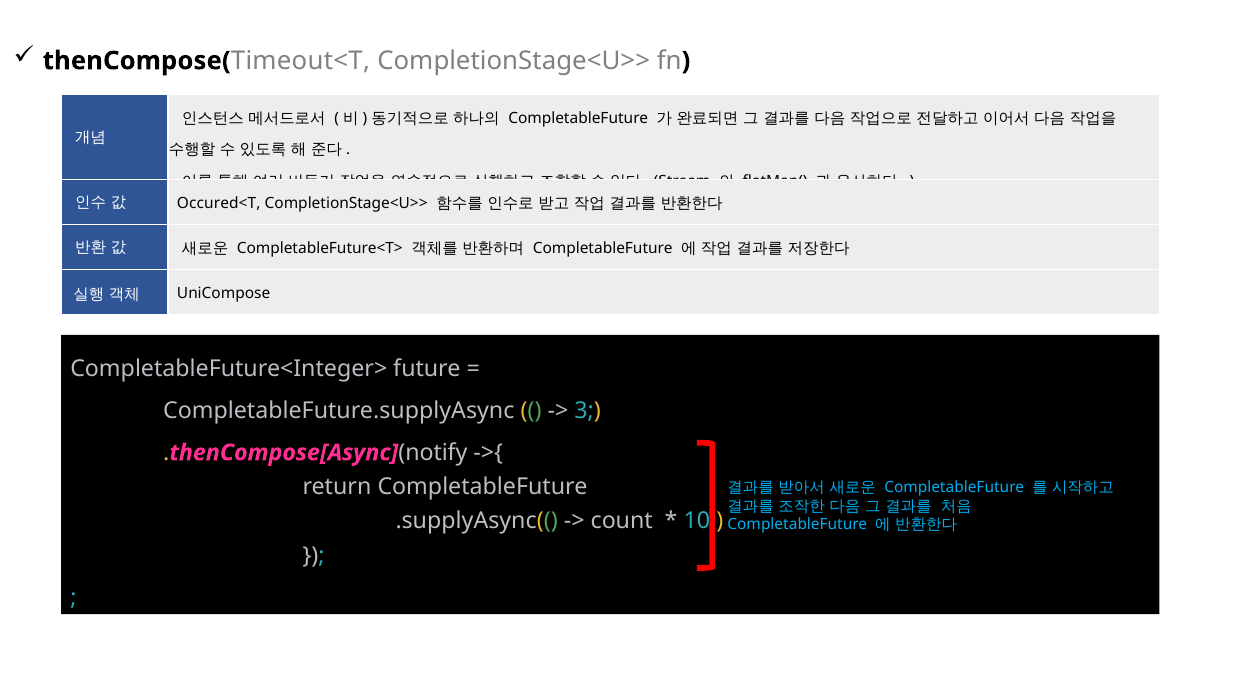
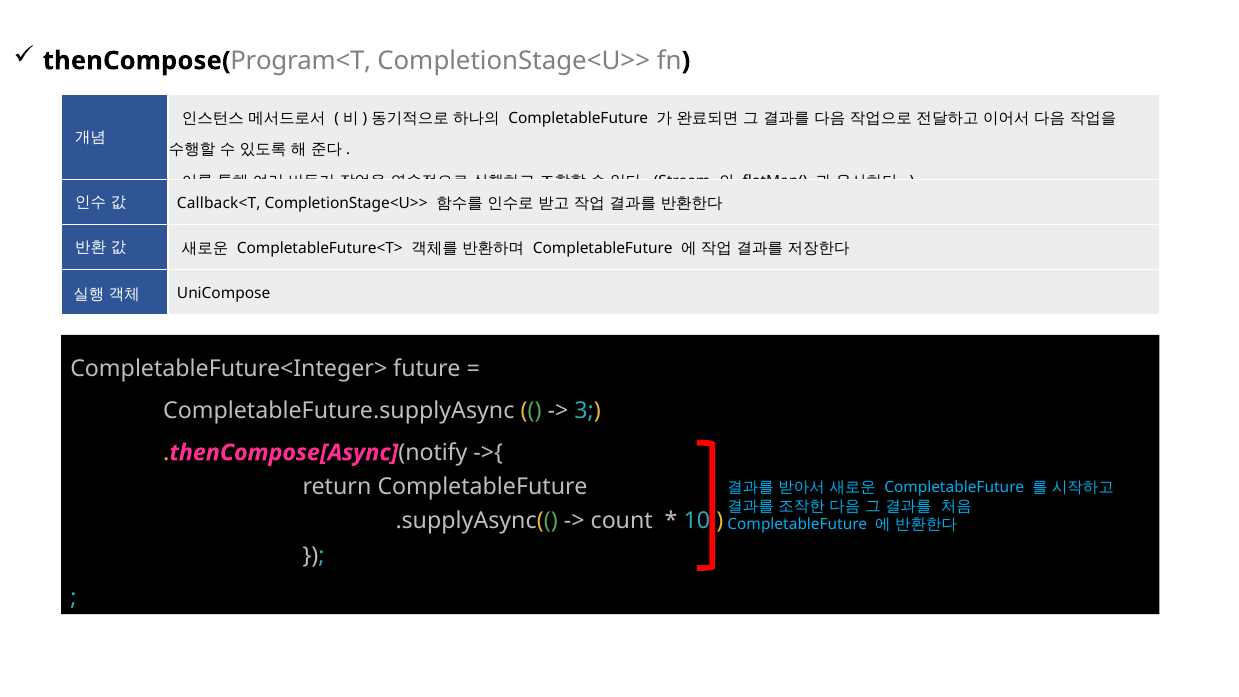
Timeout<T: Timeout<T -> Program<T
Occured<T: Occured<T -> Callback<T
